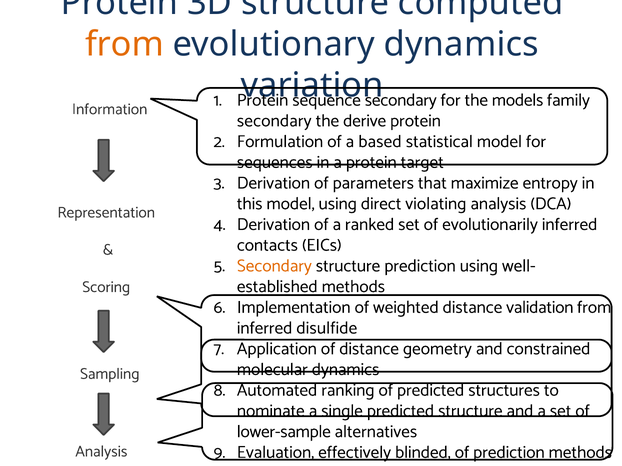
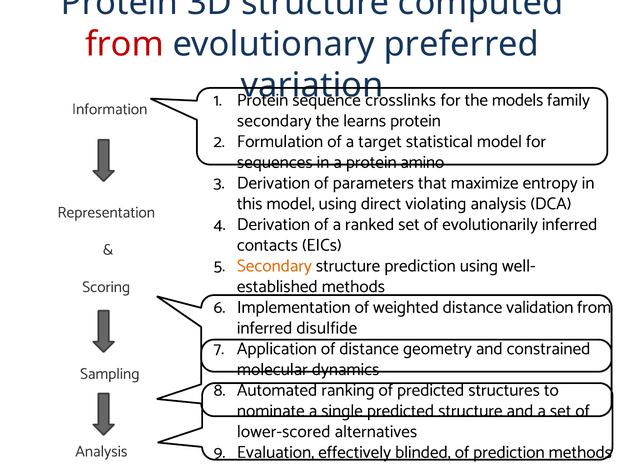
from at (124, 44) colour: orange -> red
evolutionary dynamics: dynamics -> preferred
secondary at (401, 100): secondary -> crosslinks
derive: derive -> learns
based: based -> target
target: target -> amino
lower-sample: lower-sample -> lower-scored
